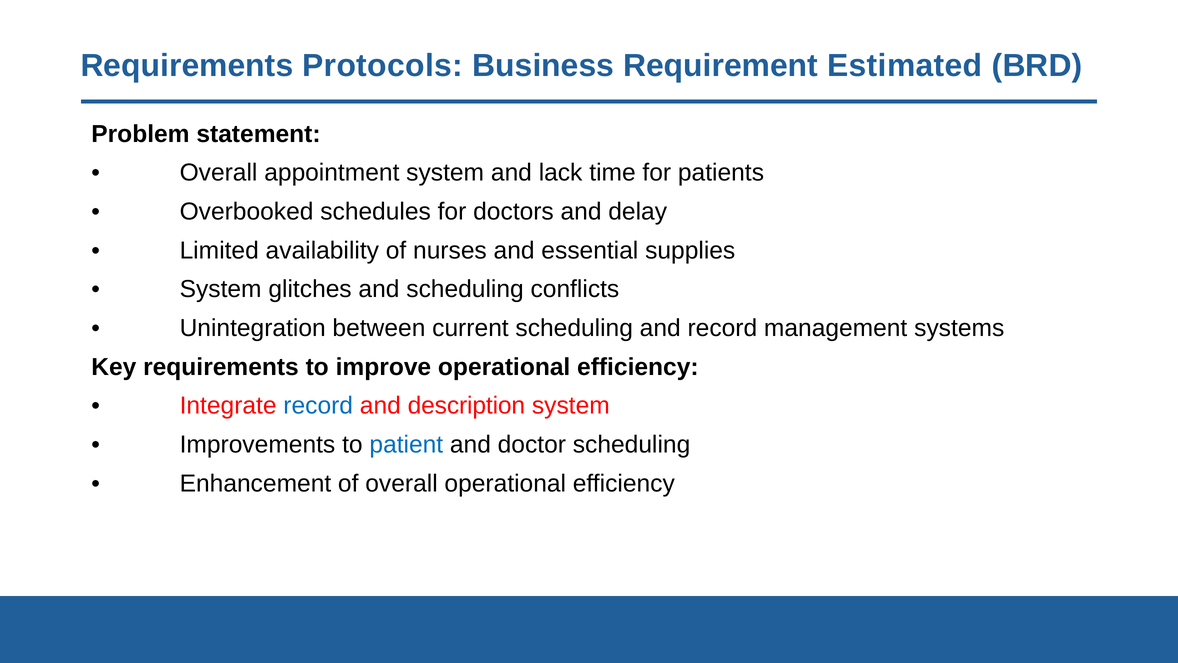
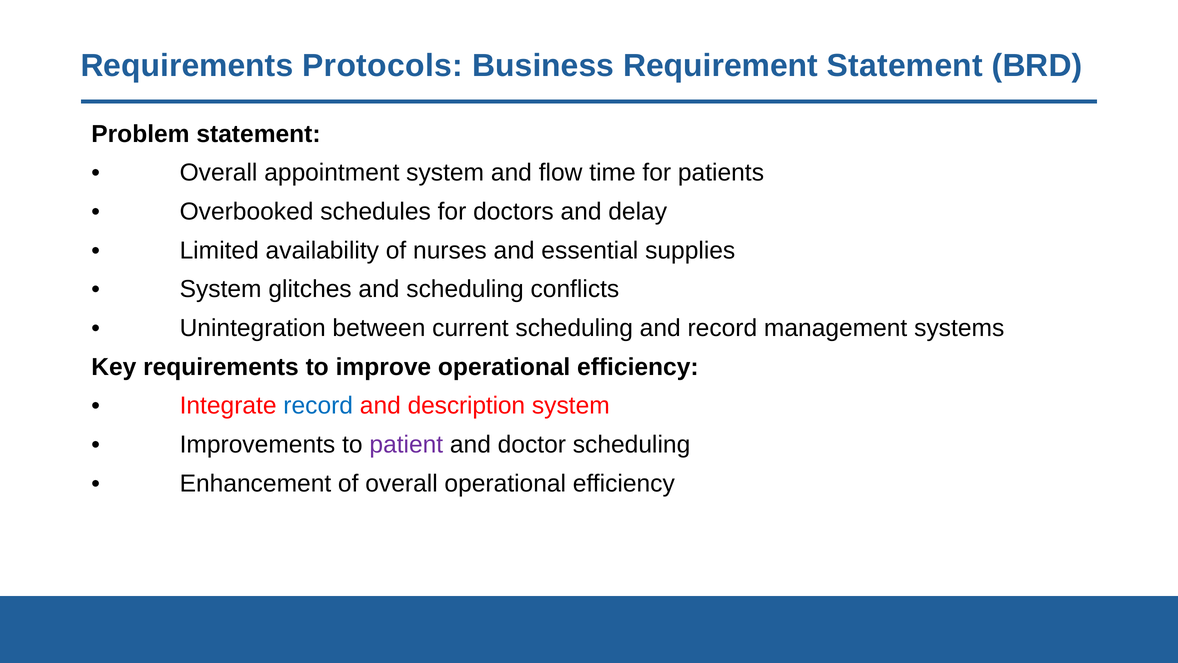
Requirement Estimated: Estimated -> Statement
lack: lack -> flow
patient colour: blue -> purple
